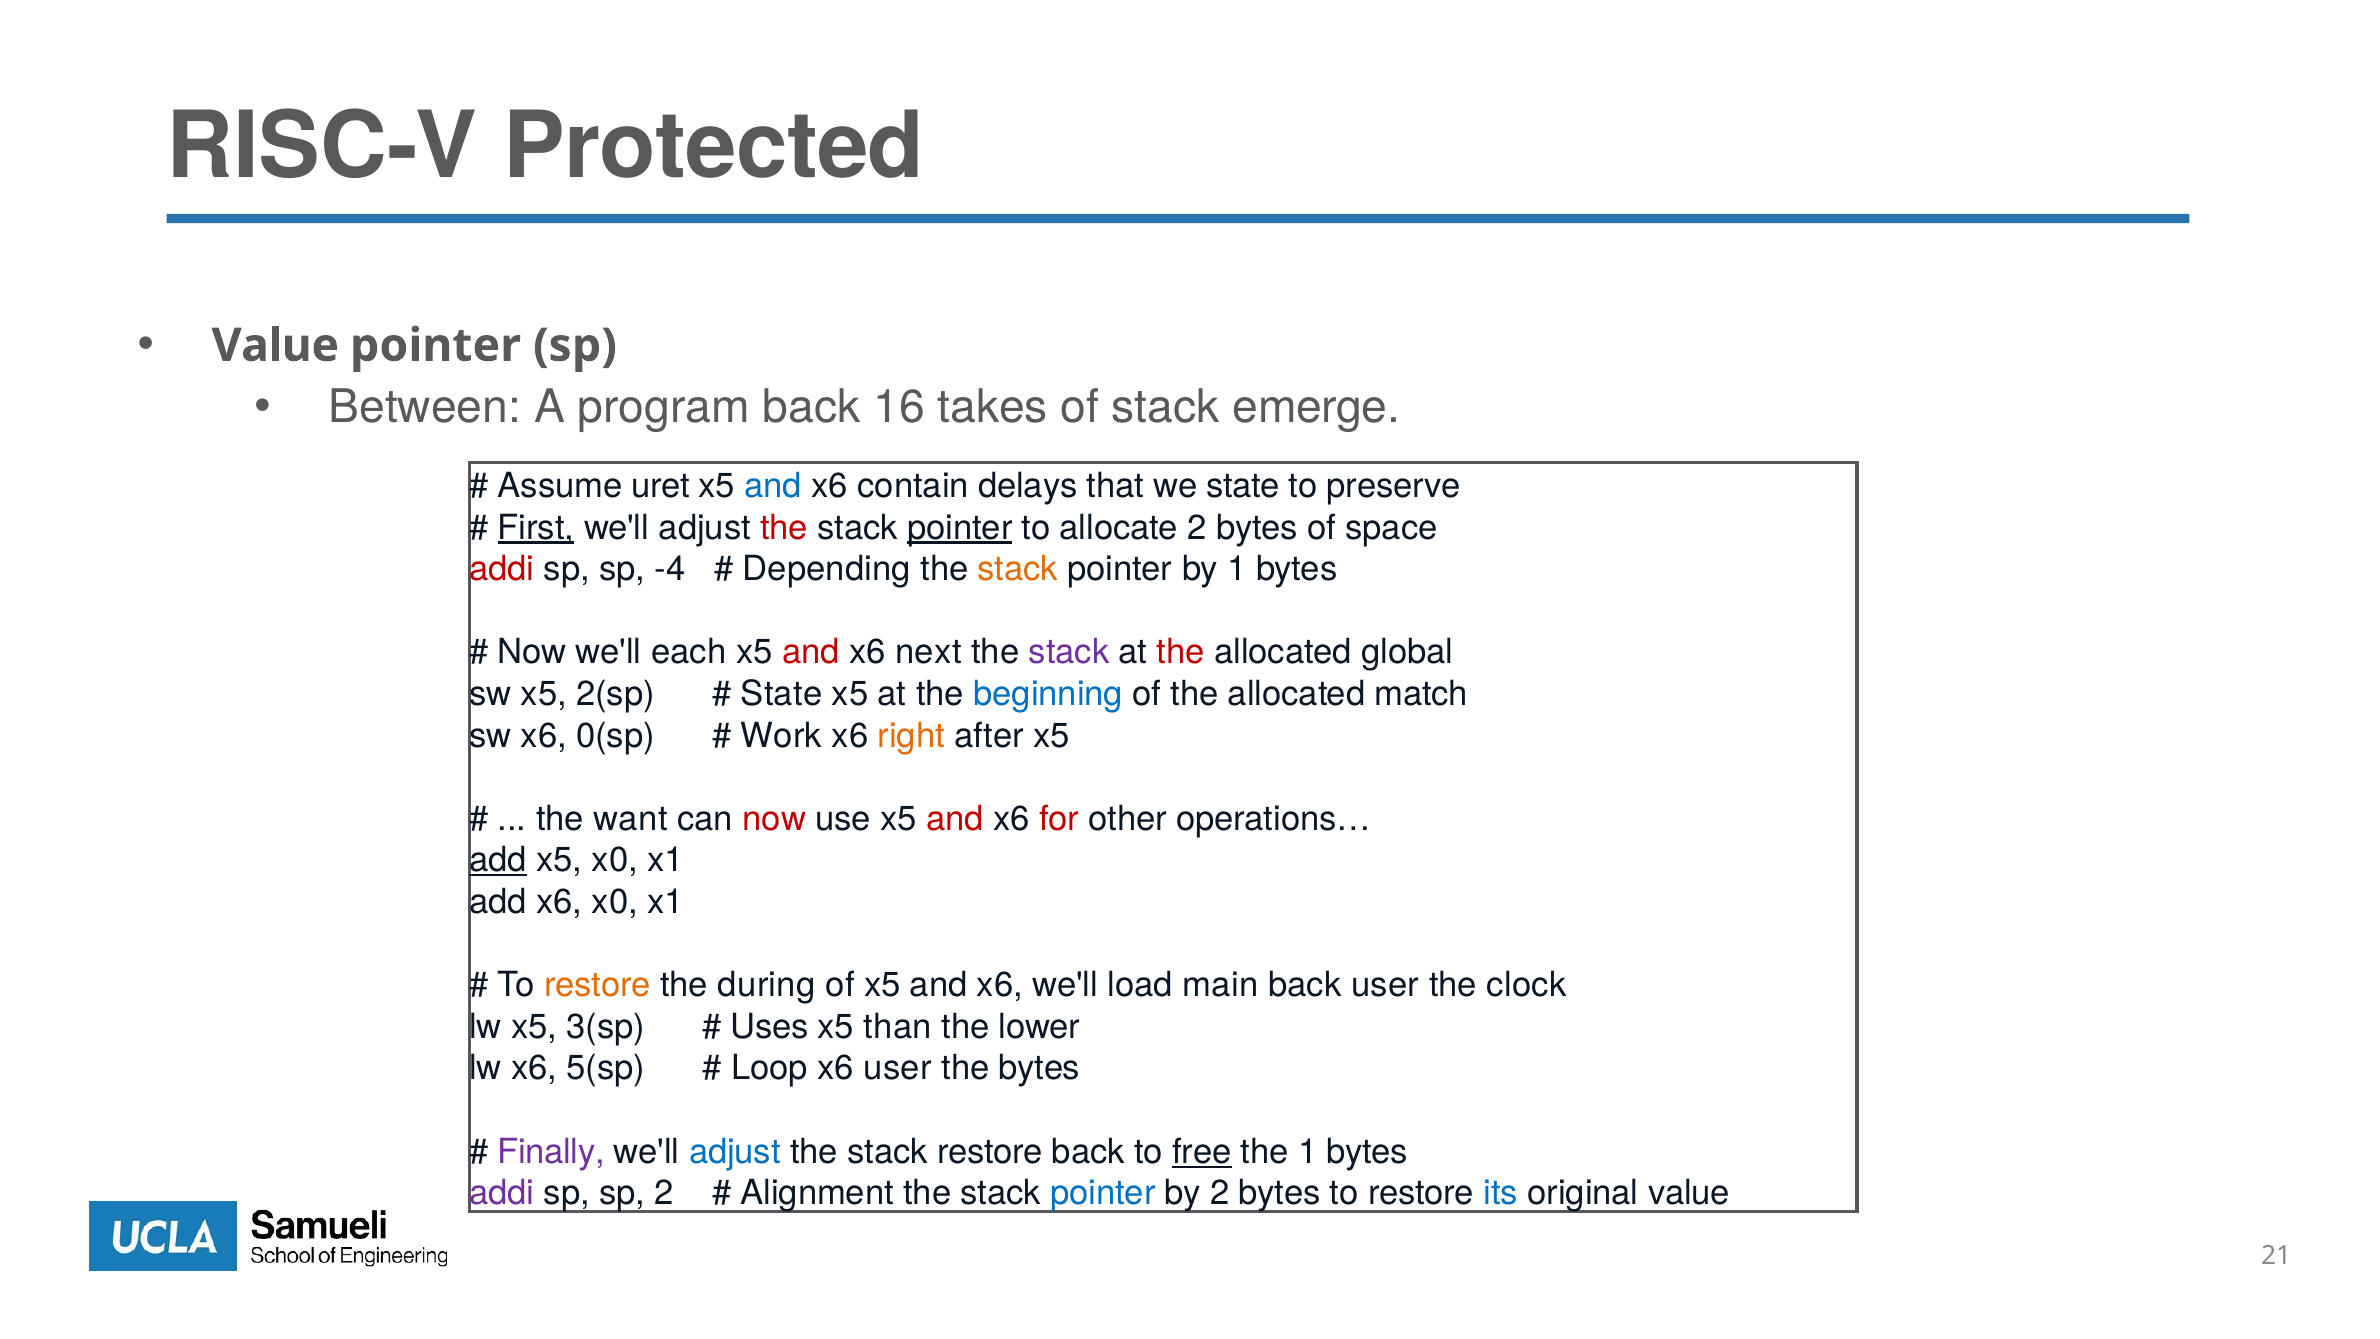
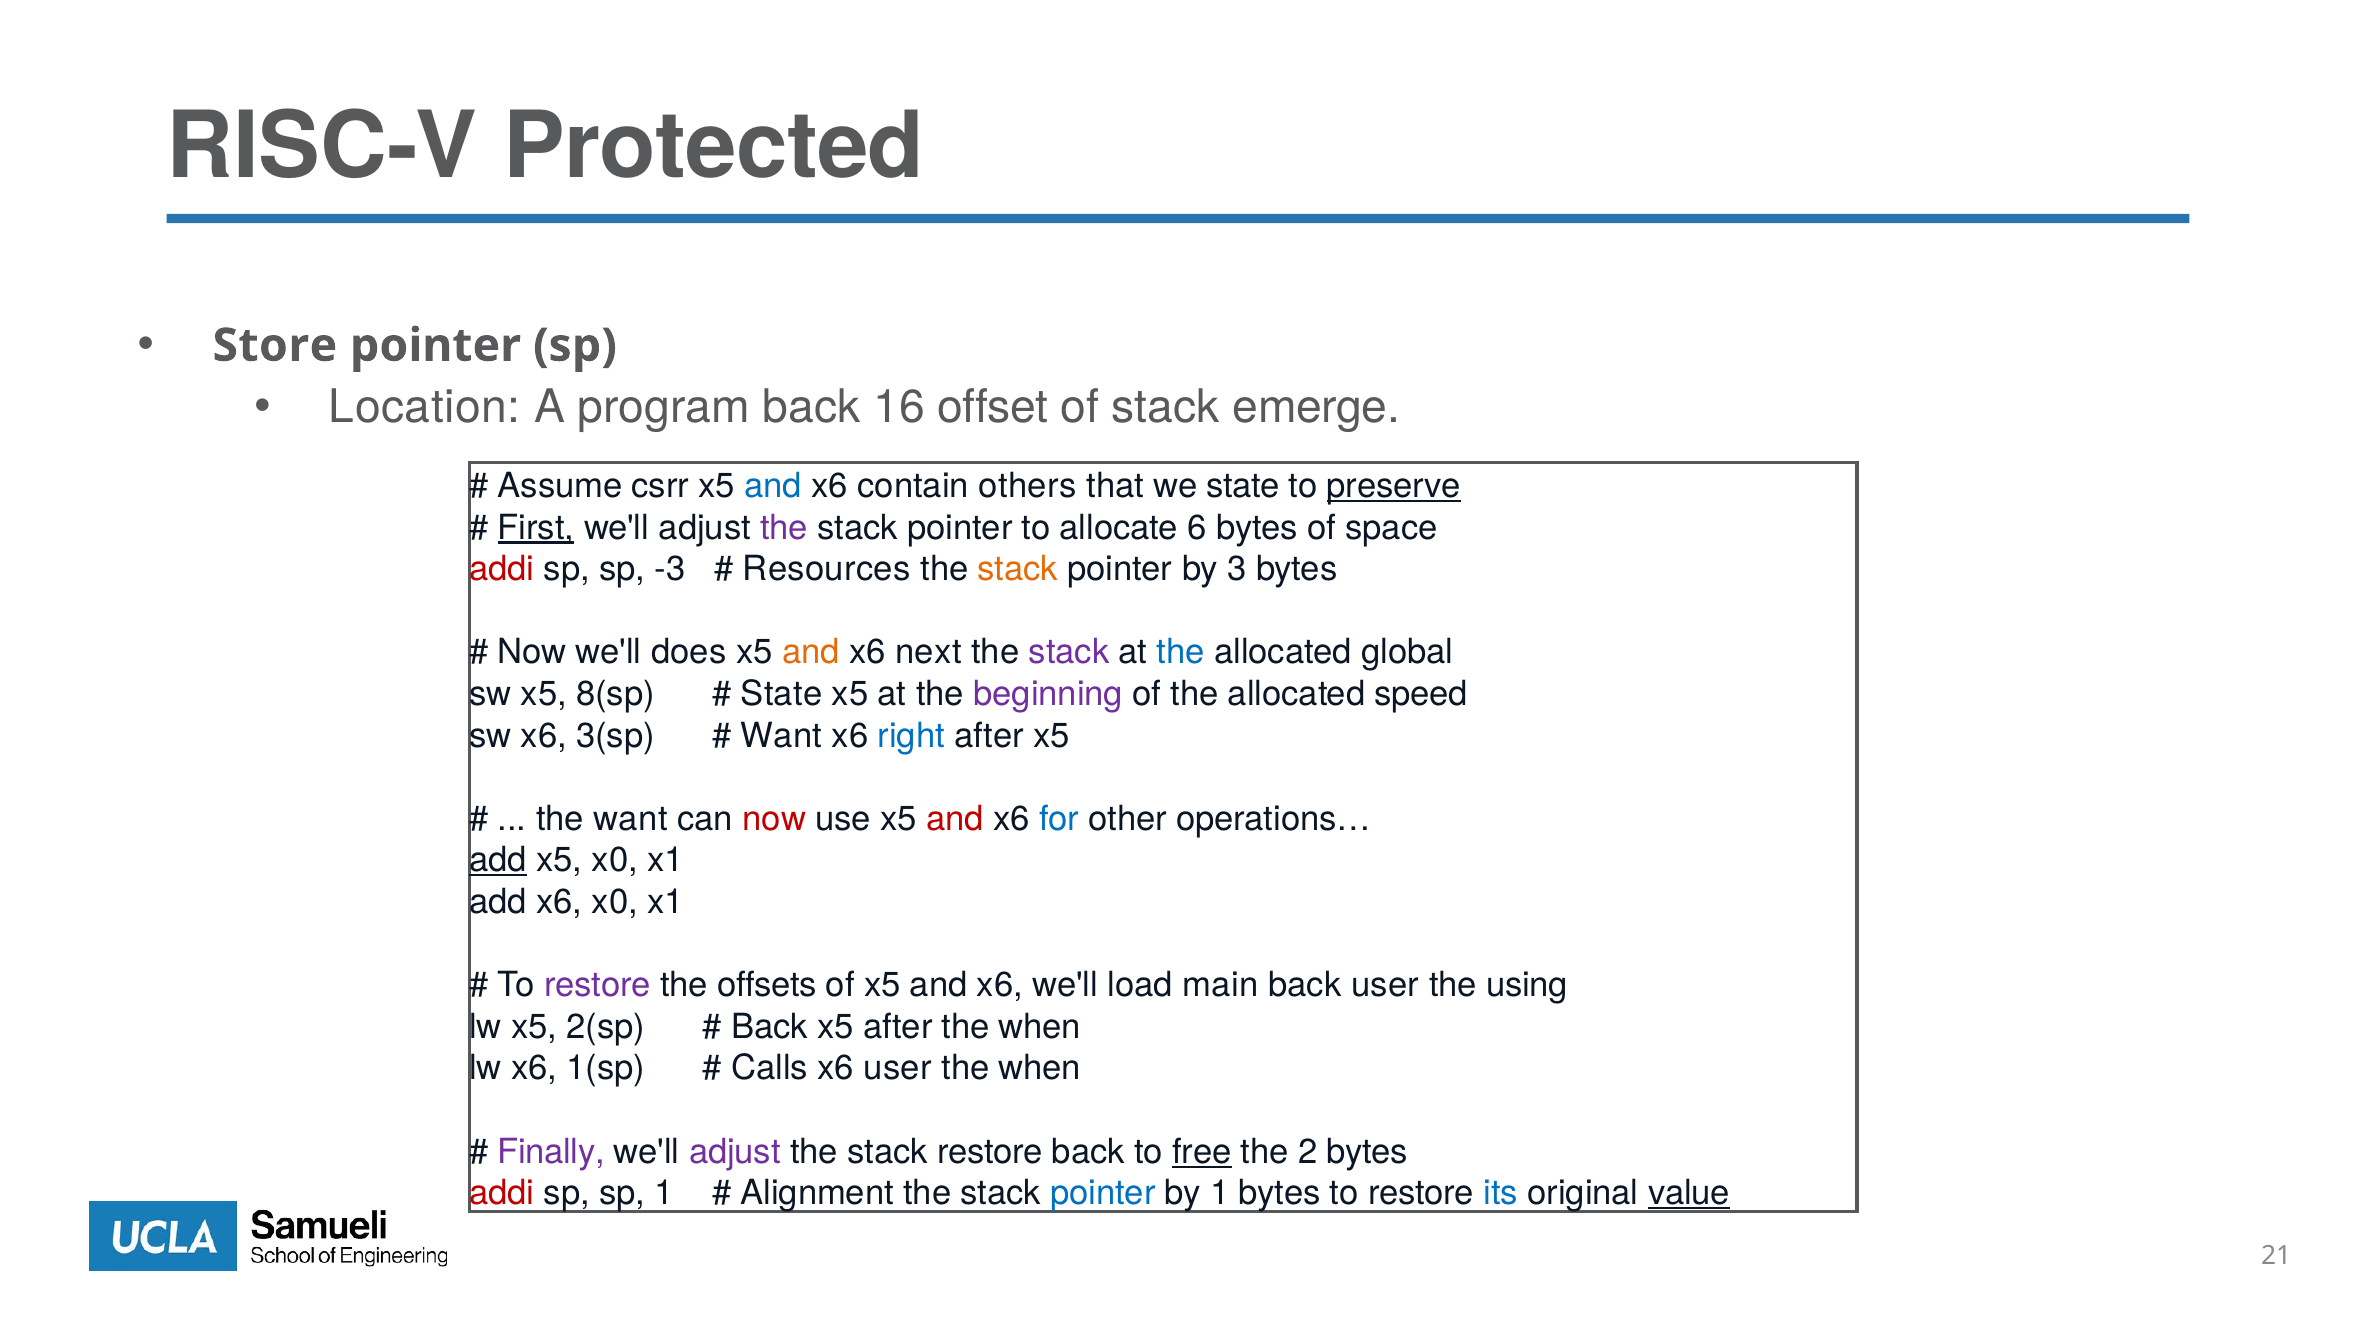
Value at (275, 345): Value -> Store
Between: Between -> Location
takes: takes -> offset
uret: uret -> csrr
delays: delays -> others
preserve underline: none -> present
the at (784, 528) colour: red -> purple
pointer at (960, 528) underline: present -> none
allocate 2: 2 -> 6
-4: -4 -> -3
Depending: Depending -> Resources
by 1: 1 -> 3
each: each -> does
and at (811, 652) colour: red -> orange
the at (1181, 652) colour: red -> blue
2(sp: 2(sp -> 8(sp
beginning colour: blue -> purple
match: match -> speed
0(sp: 0(sp -> 3(sp
Work at (782, 736): Work -> Want
right colour: orange -> blue
for colour: red -> blue
restore at (598, 985) colour: orange -> purple
during: during -> offsets
clock: clock -> using
3(sp: 3(sp -> 2(sp
Uses at (770, 1027): Uses -> Back
x5 than: than -> after
lower at (1040, 1027): lower -> when
5(sp: 5(sp -> 1(sp
Loop: Loop -> Calls
bytes at (1040, 1068): bytes -> when
adjust at (735, 1152) colour: blue -> purple
the 1: 1 -> 2
addi at (502, 1193) colour: purple -> red
sp 2: 2 -> 1
by 2: 2 -> 1
value at (1689, 1193) underline: none -> present
